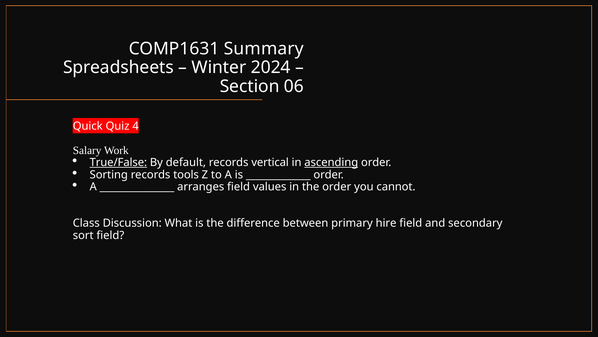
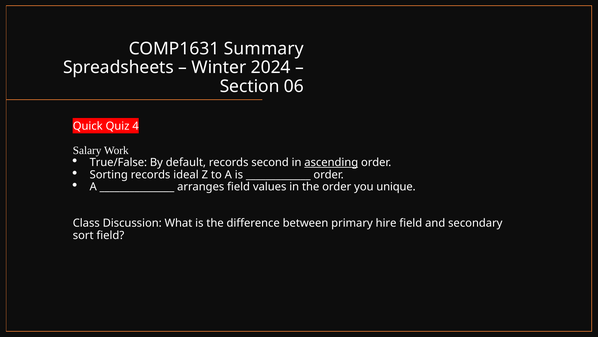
True/False underline: present -> none
vertical: vertical -> second
tools: tools -> ideal
cannot: cannot -> unique
